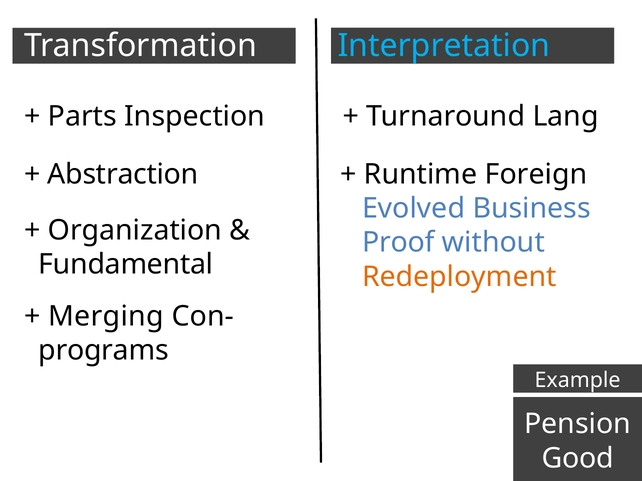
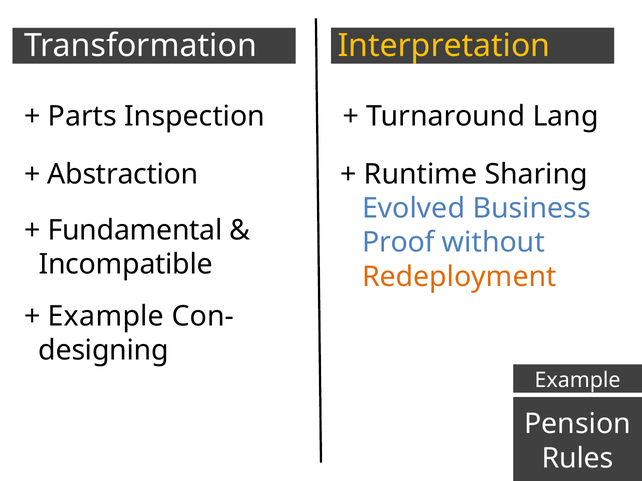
Interpretation colour: light blue -> yellow
Foreign: Foreign -> Sharing
Organization: Organization -> Fundamental
Fundamental: Fundamental -> Incompatible
Merging at (106, 317): Merging -> Example
programs: programs -> designing
Good: Good -> Rules
